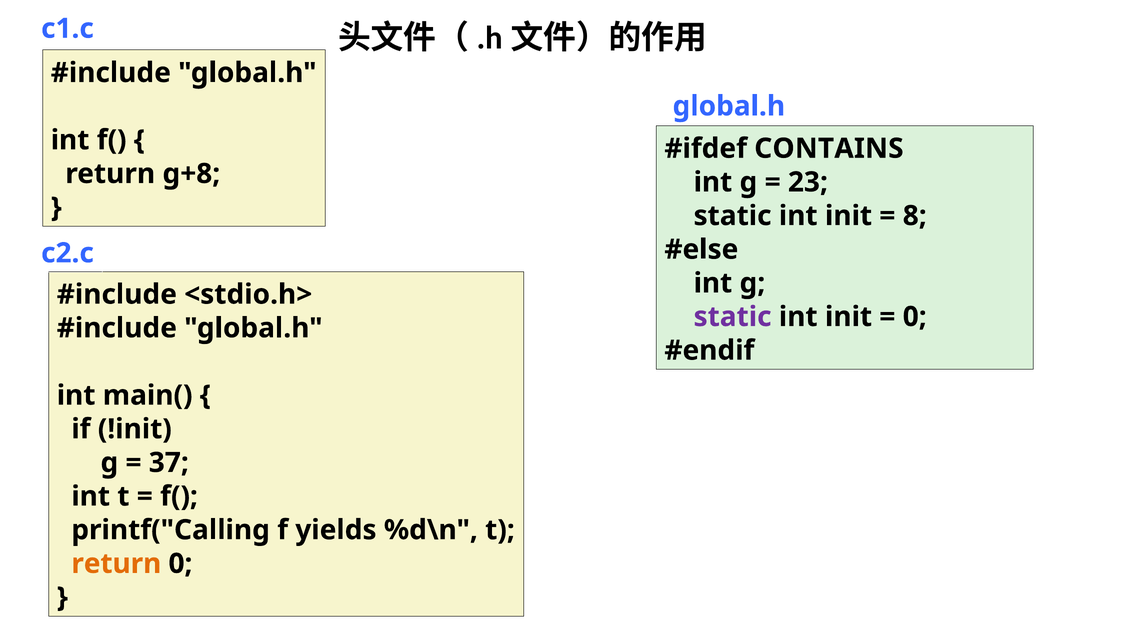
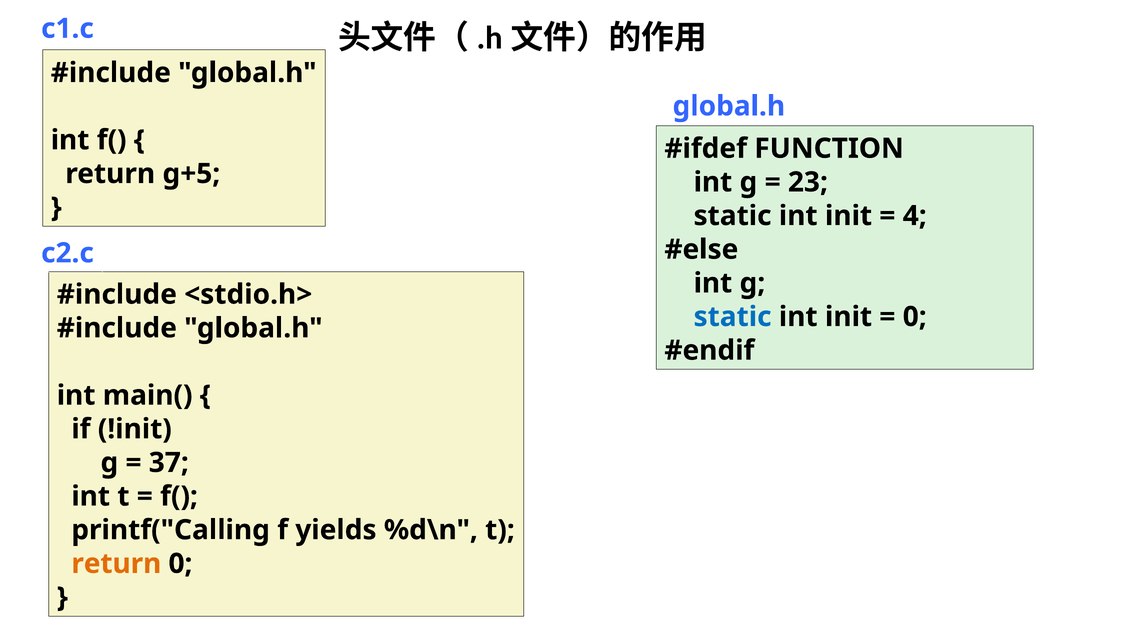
CONTAINS: CONTAINS -> FUNCTION
g+8: g+8 -> g+5
8: 8 -> 4
static at (733, 317) colour: purple -> blue
